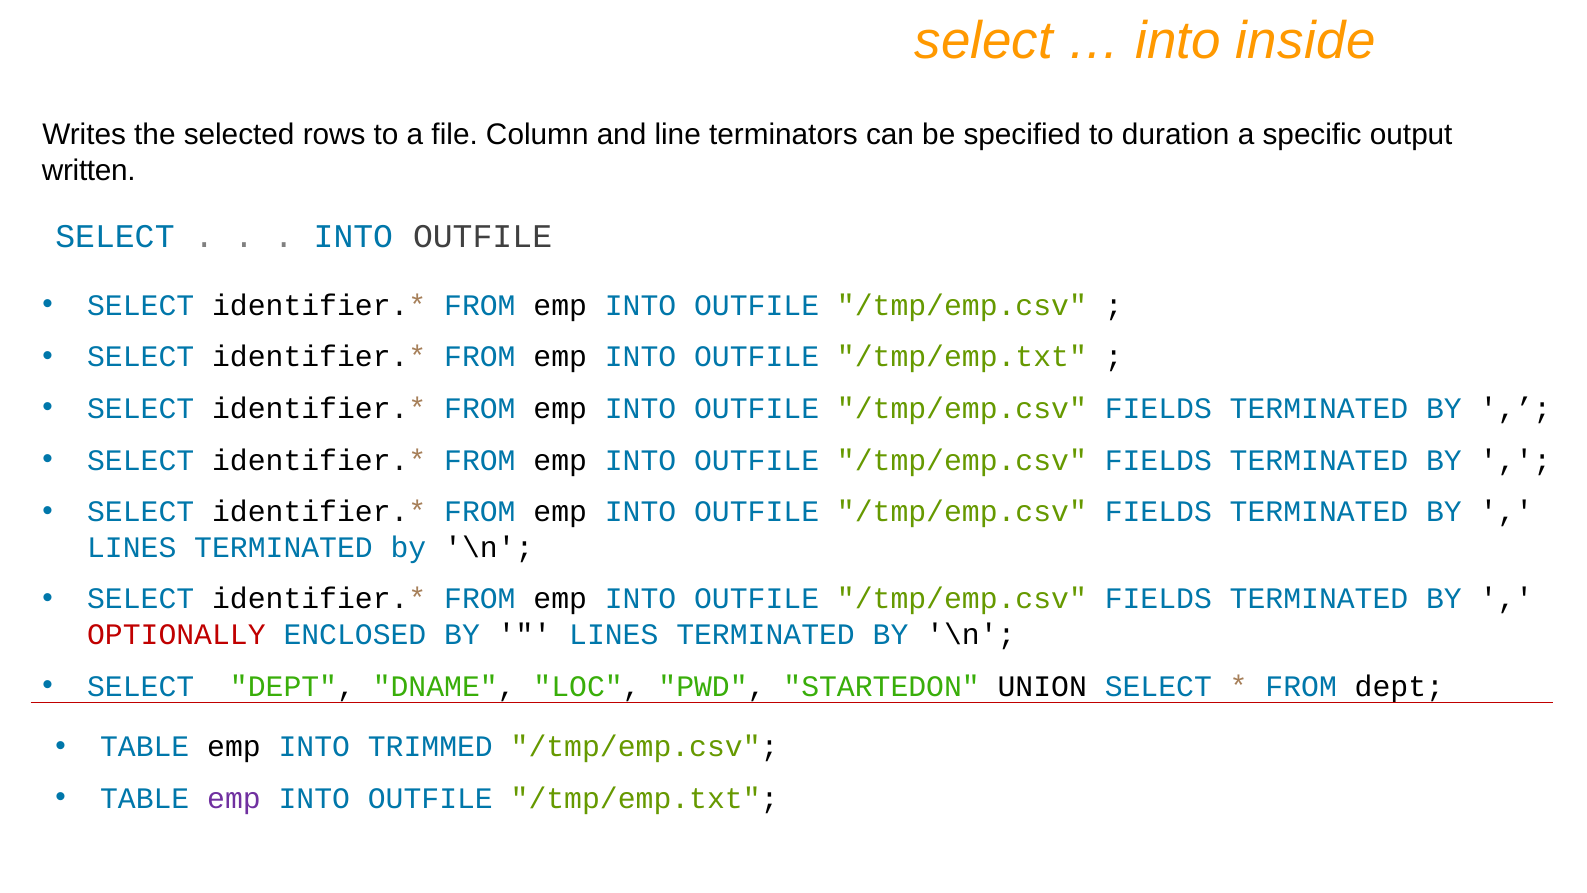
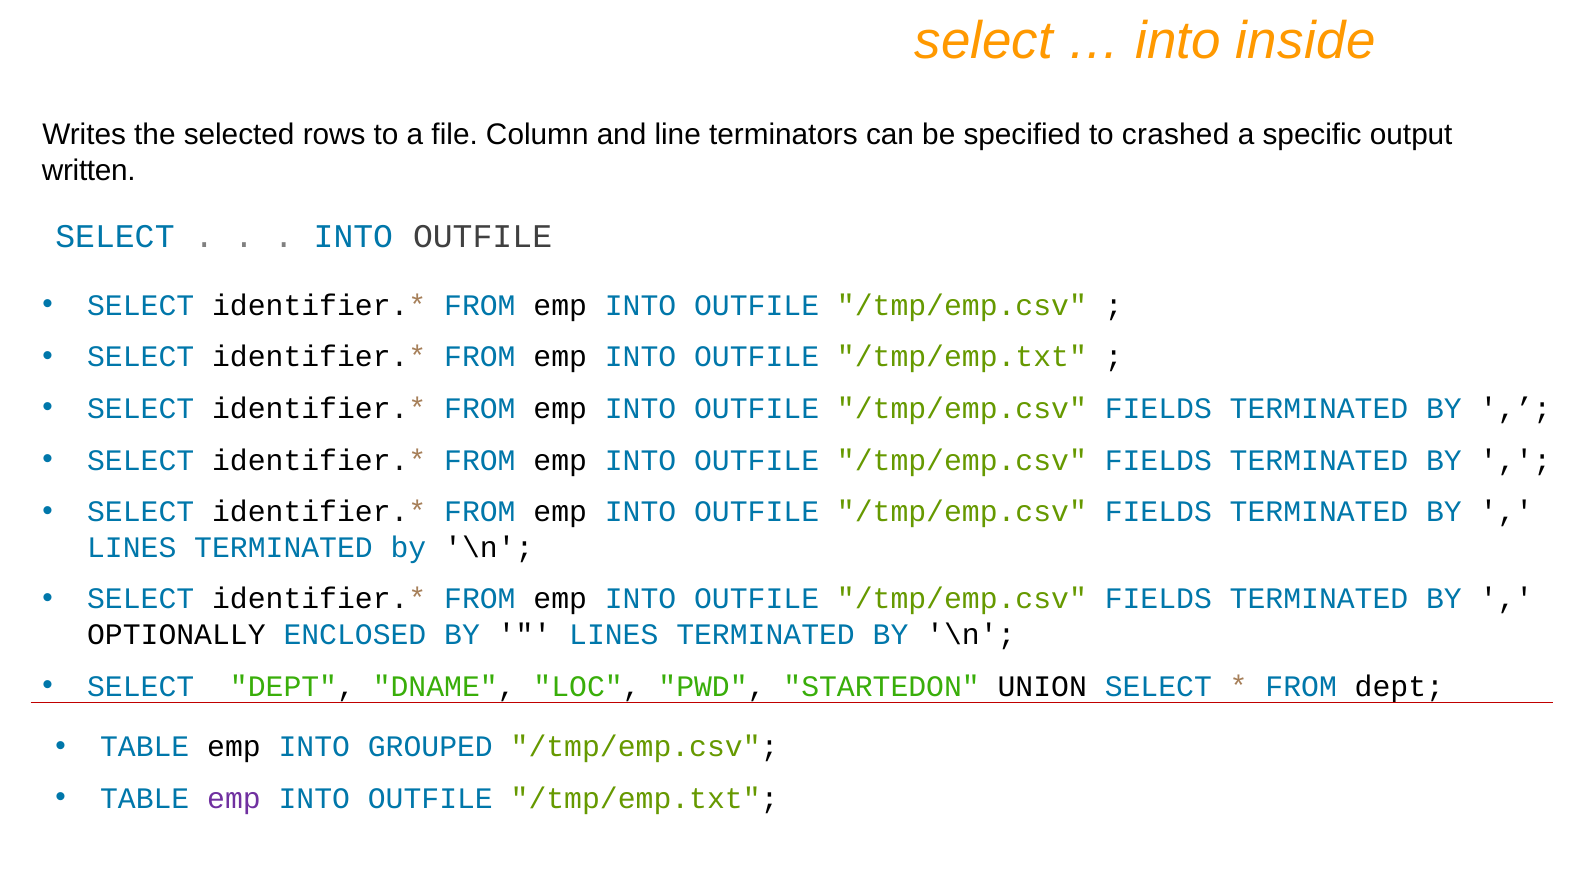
duration: duration -> crashed
OPTIONALLY colour: red -> black
TRIMMED: TRIMMED -> GROUPED
